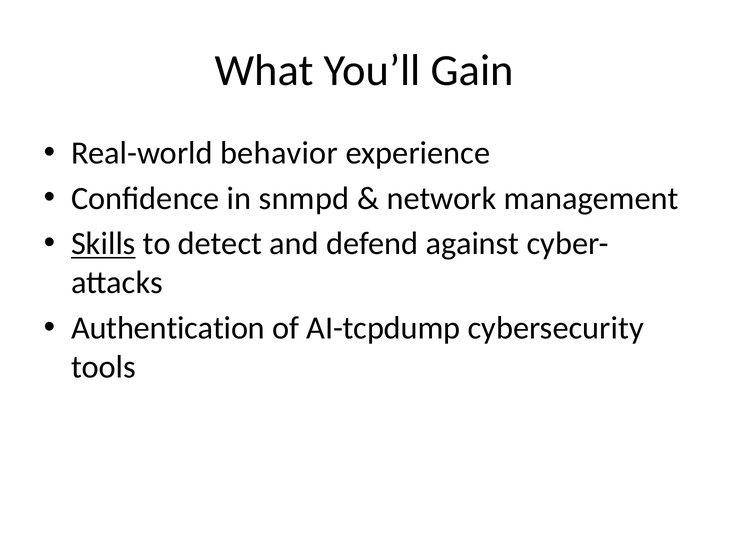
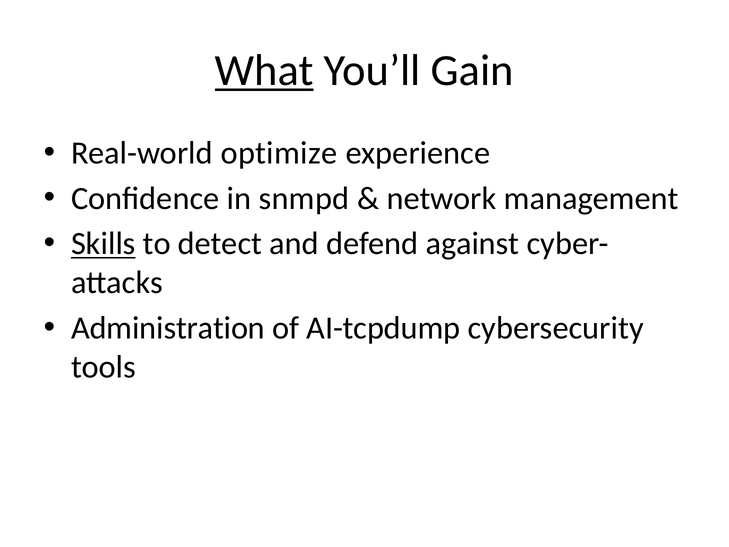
What underline: none -> present
behavior: behavior -> optimize
Authentication: Authentication -> Administration
